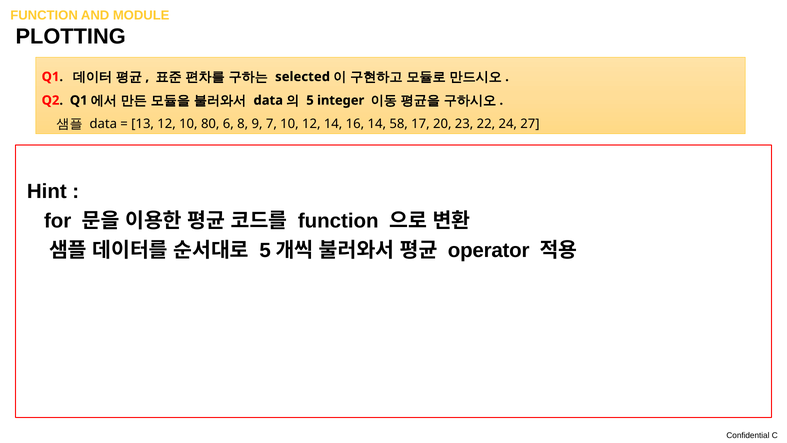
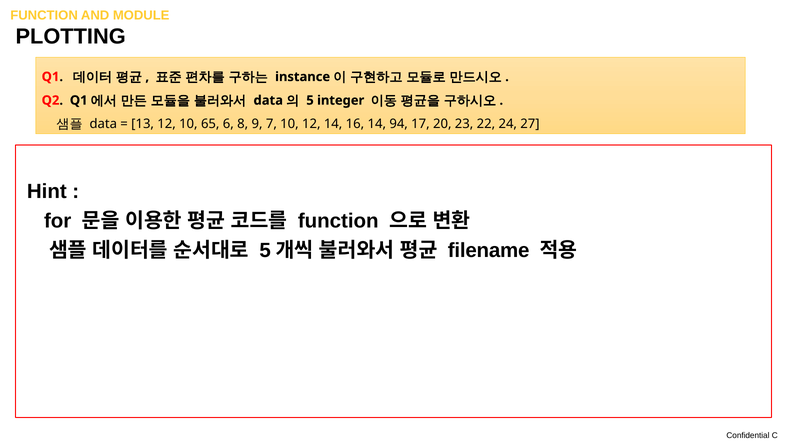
selected: selected -> instance
80: 80 -> 65
58: 58 -> 94
operator: operator -> filename
